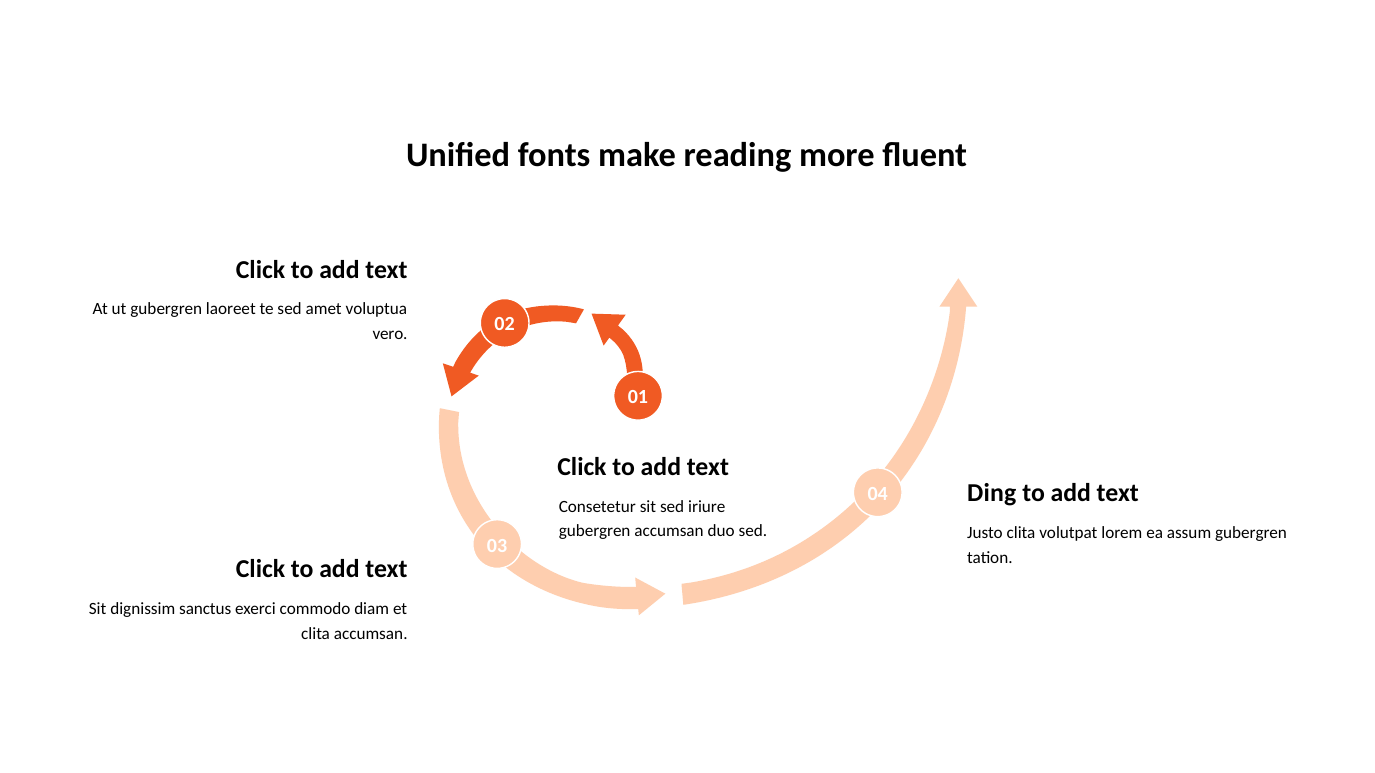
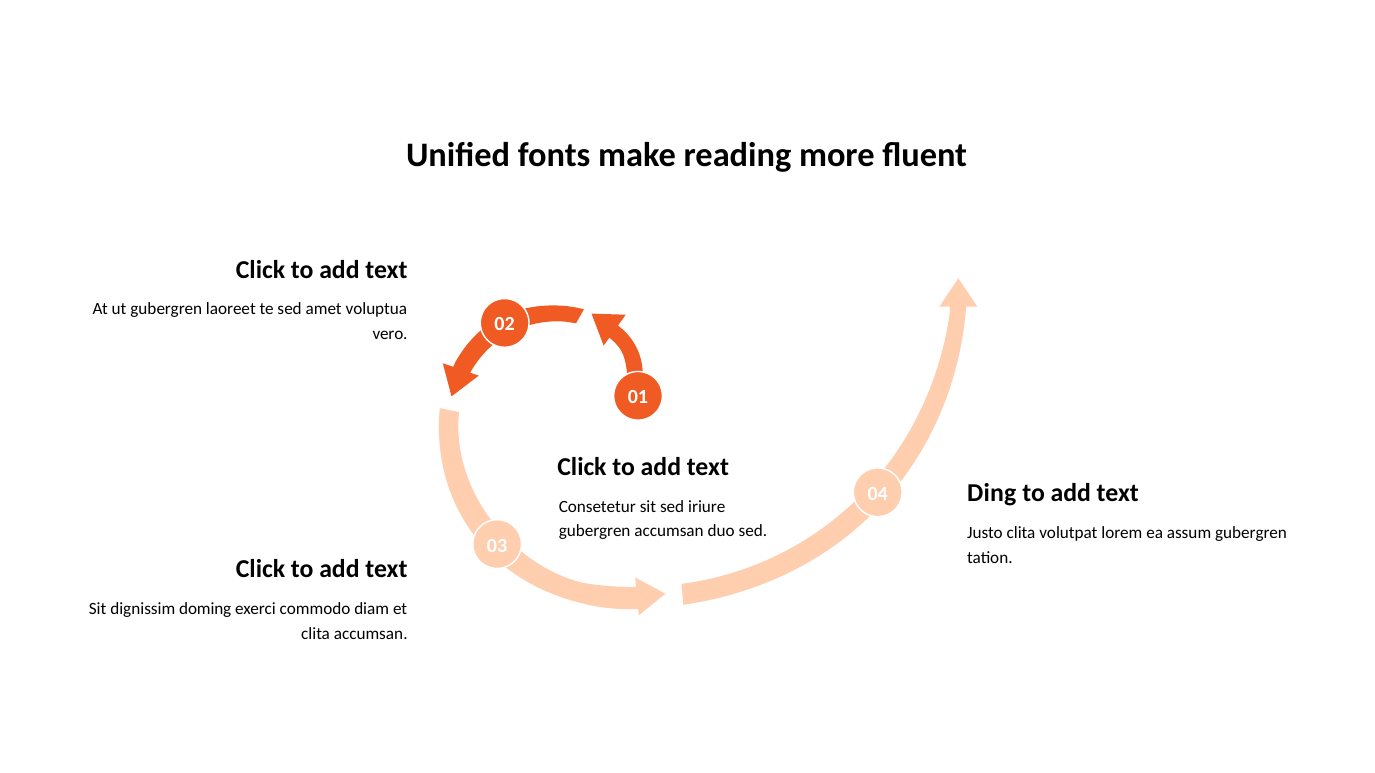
sanctus: sanctus -> doming
